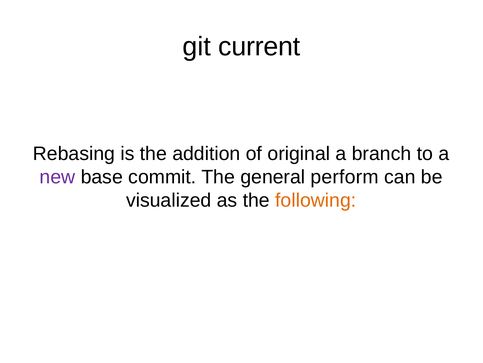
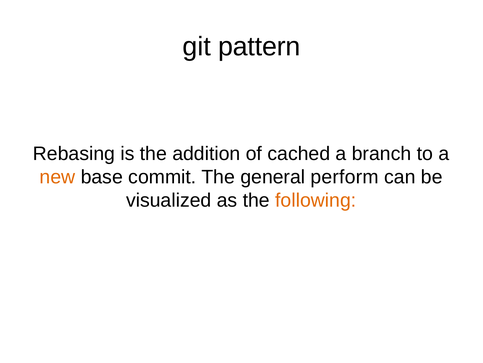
current: current -> pattern
original: original -> cached
new colour: purple -> orange
